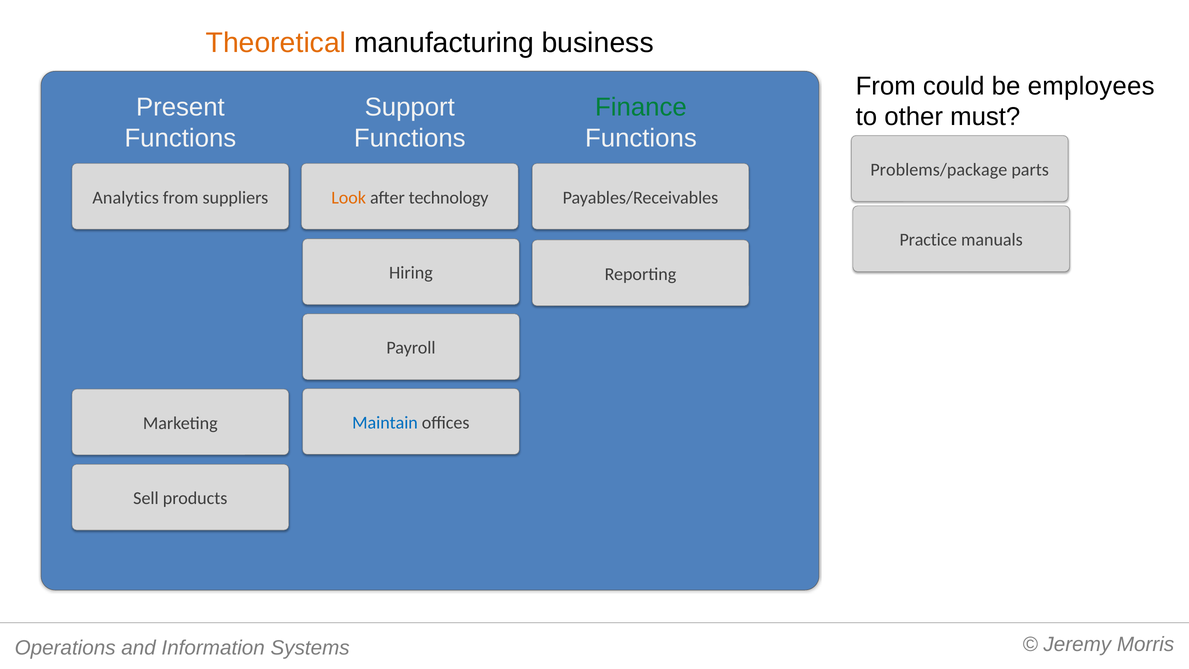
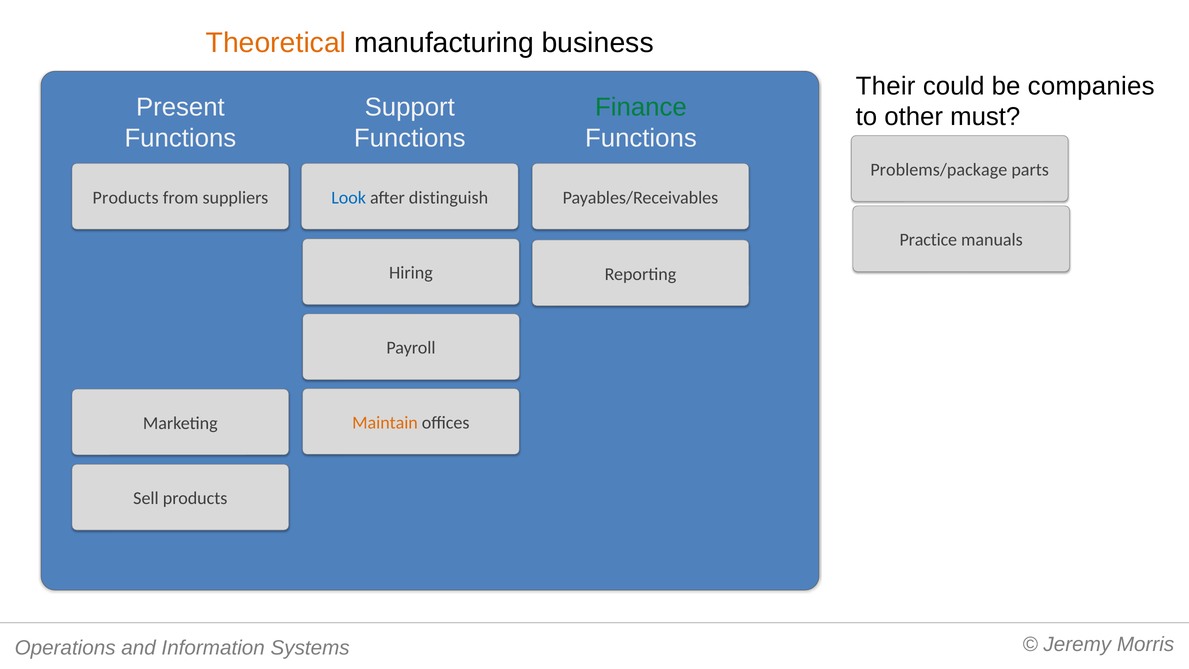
From at (886, 86): From -> Their
employees: employees -> companies
Analytics at (126, 197): Analytics -> Products
Look colour: orange -> blue
technology: technology -> distinguish
Maintain colour: blue -> orange
